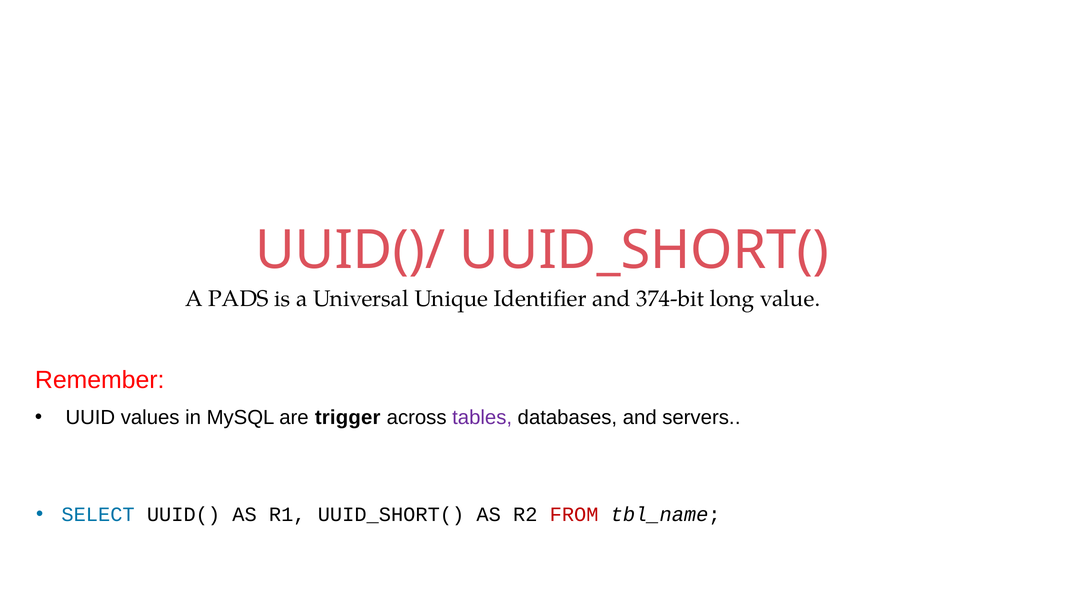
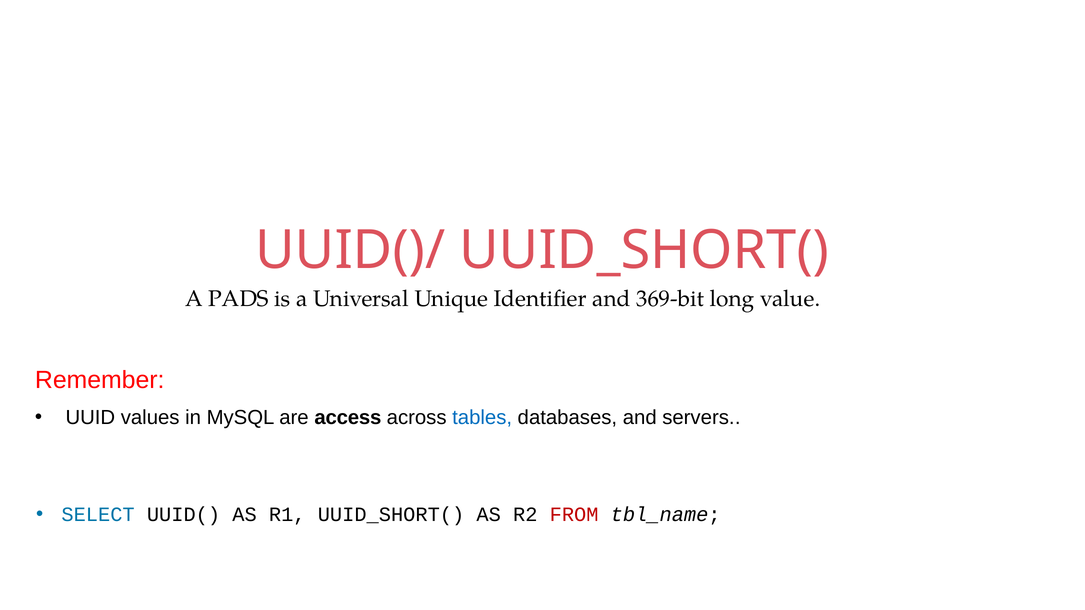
374-bit: 374-bit -> 369-bit
trigger: trigger -> access
tables colour: purple -> blue
